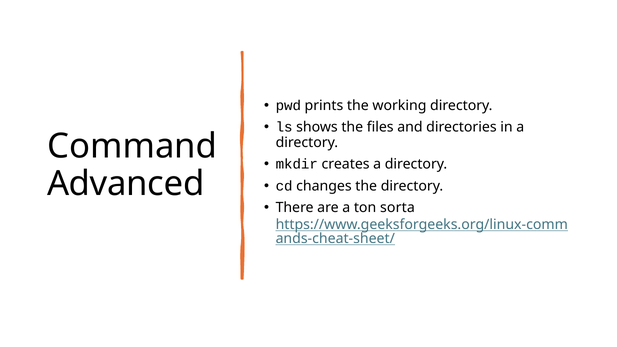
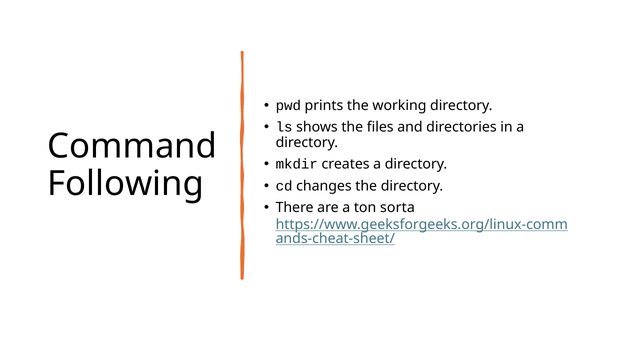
Advanced: Advanced -> Following
